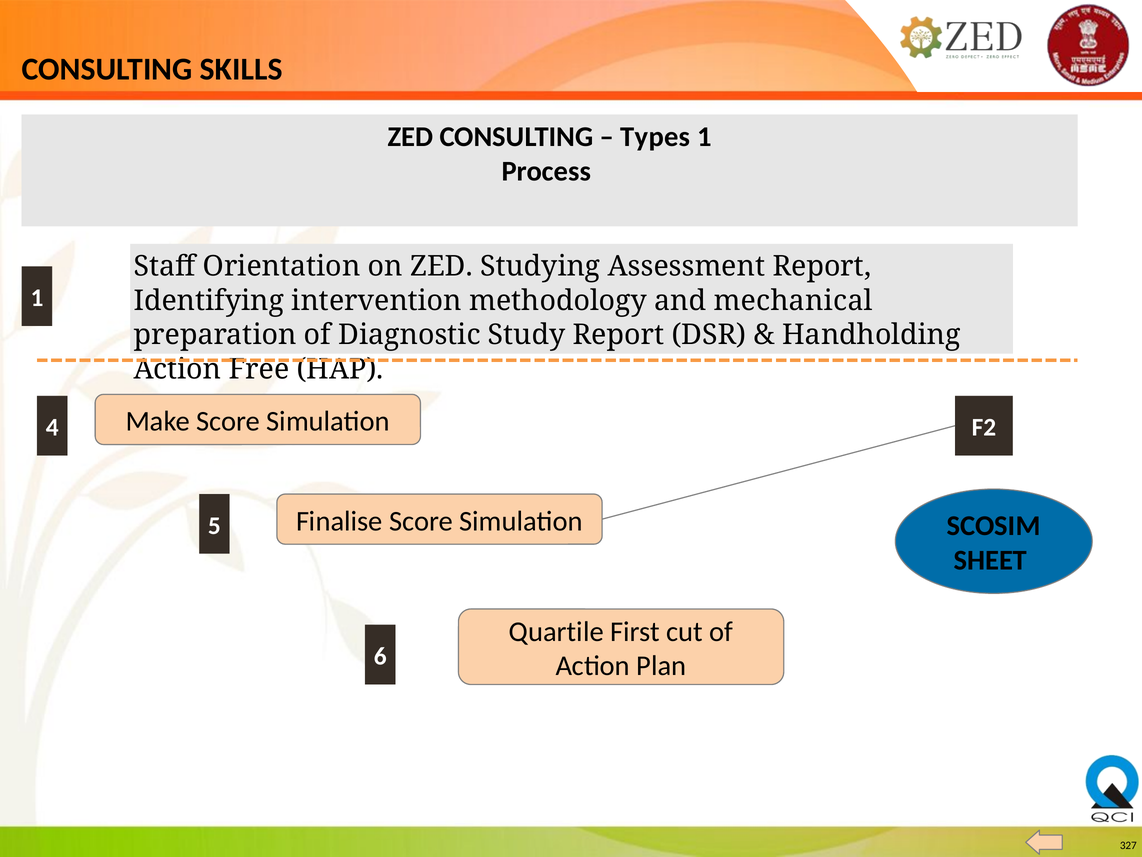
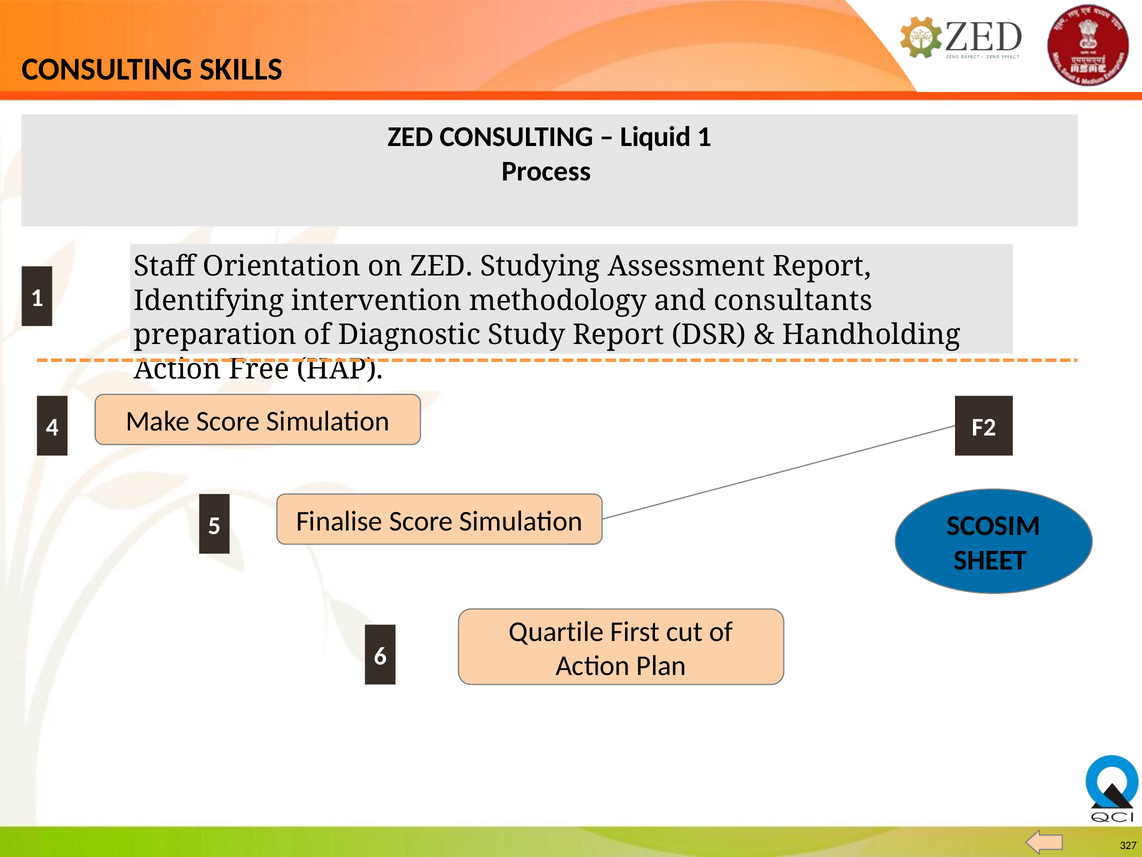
Types: Types -> Liquid
mechanical: mechanical -> consultants
